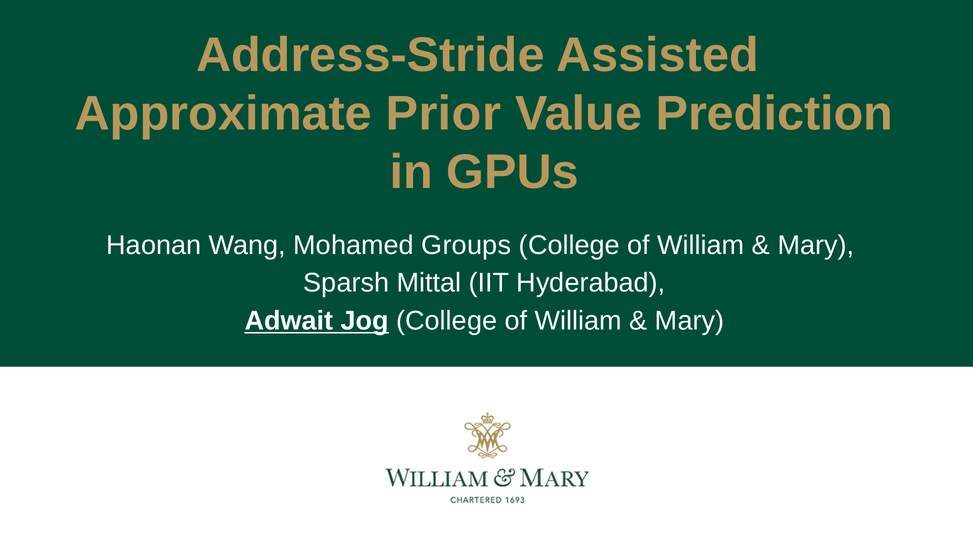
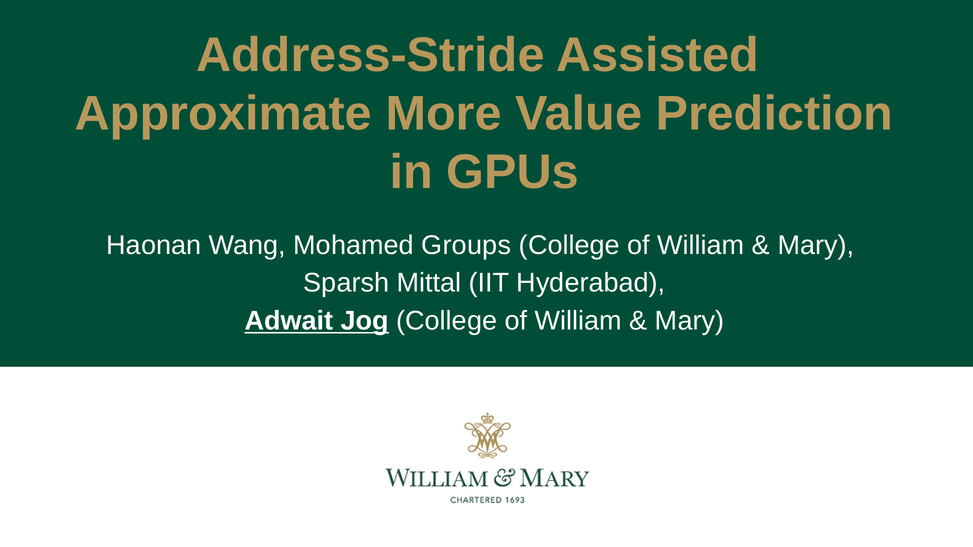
Prior: Prior -> More
